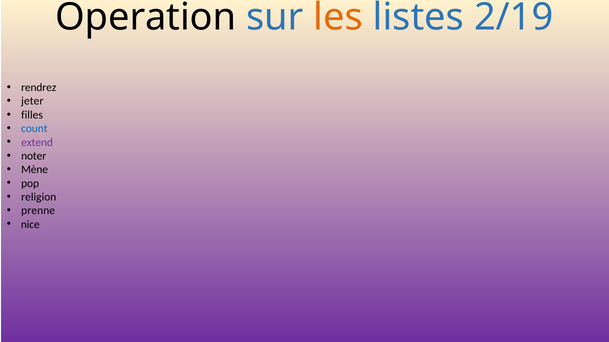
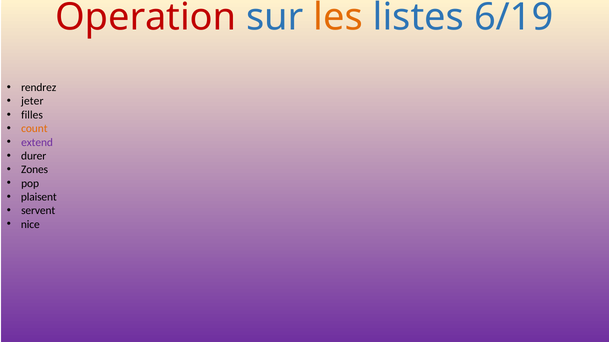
Operation colour: black -> red
2/19: 2/19 -> 6/19
count colour: blue -> orange
noter: noter -> durer
Mène: Mène -> Zones
religion: religion -> plaisent
prenne: prenne -> servent
